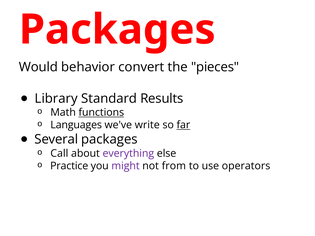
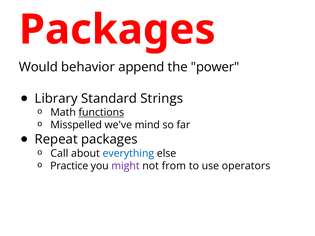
convert: convert -> append
pieces: pieces -> power
Results: Results -> Strings
Languages: Languages -> Misspelled
write: write -> mind
far underline: present -> none
Several: Several -> Repeat
everything colour: purple -> blue
